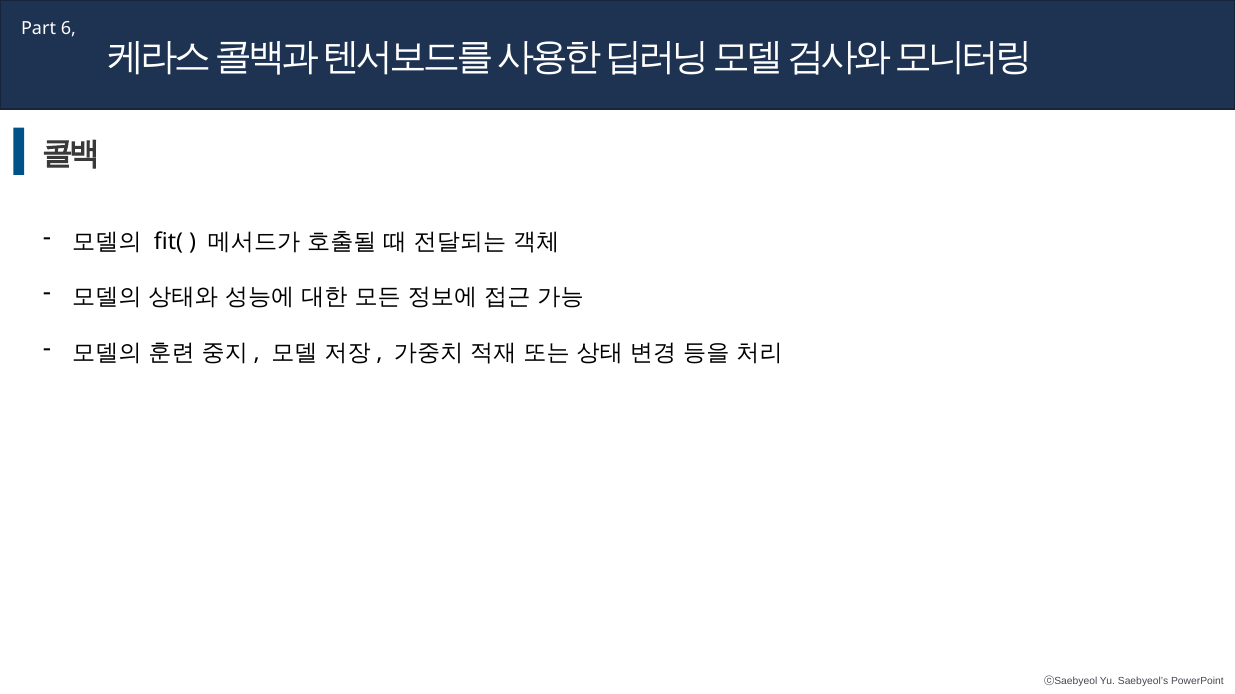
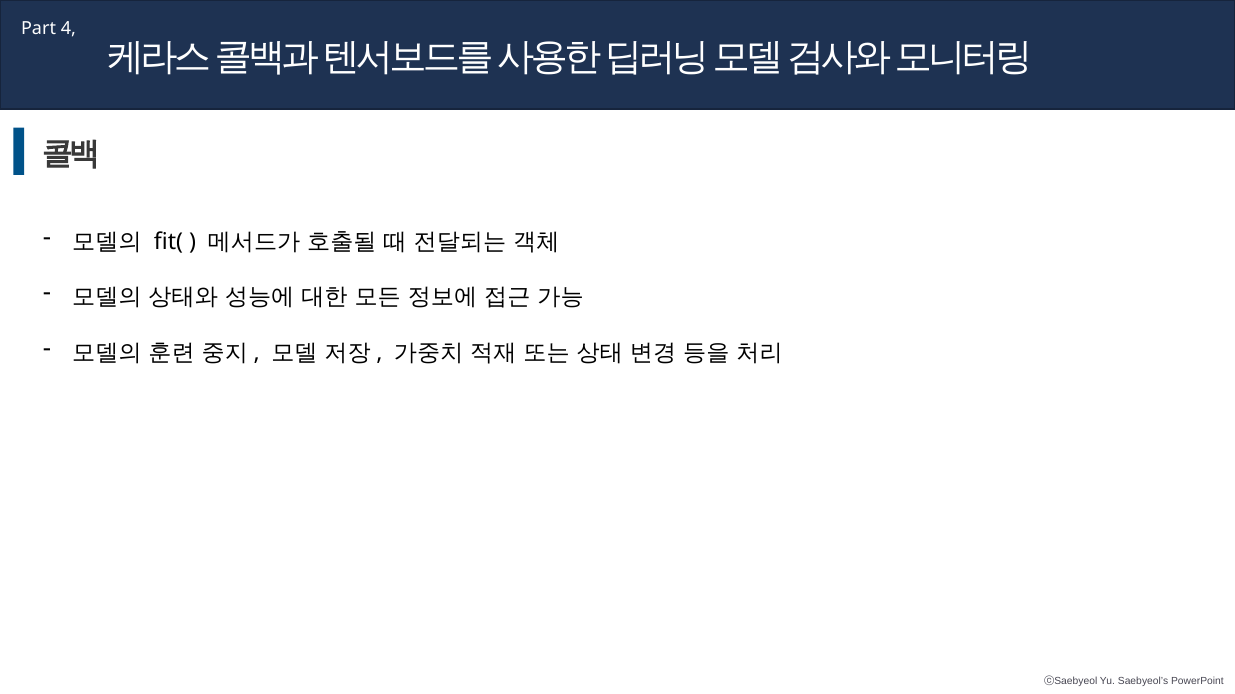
6: 6 -> 4
